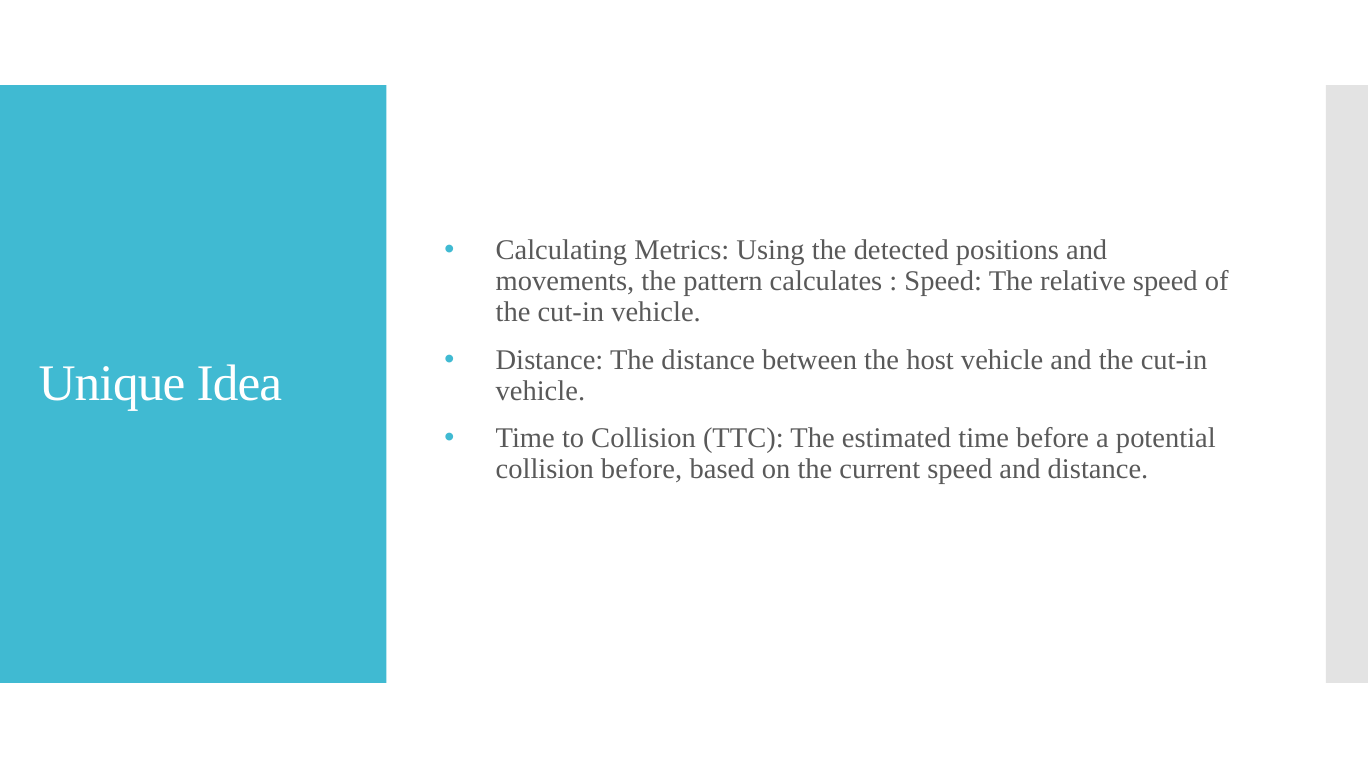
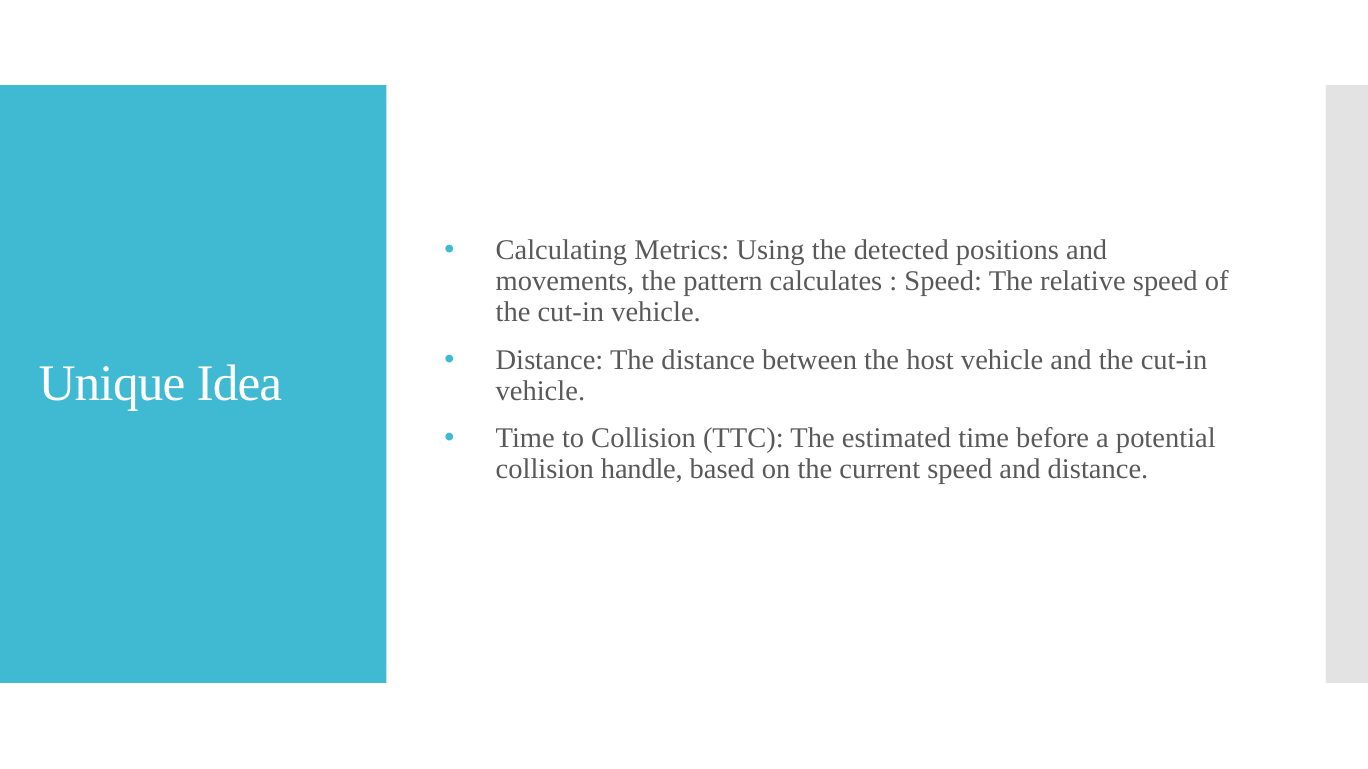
collision before: before -> handle
